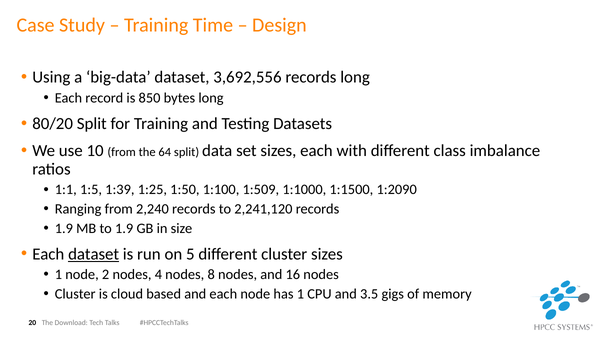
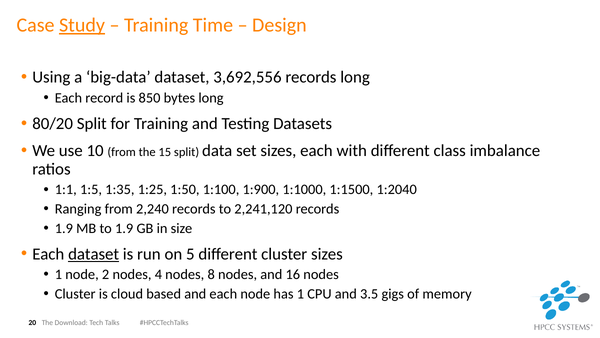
Study underline: none -> present
64: 64 -> 15
1:39: 1:39 -> 1:35
1:509: 1:509 -> 1:900
1:2090: 1:2090 -> 1:2040
